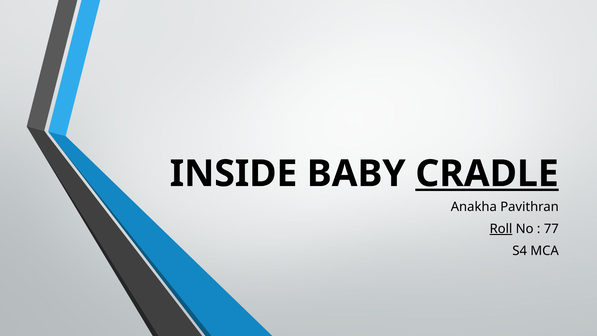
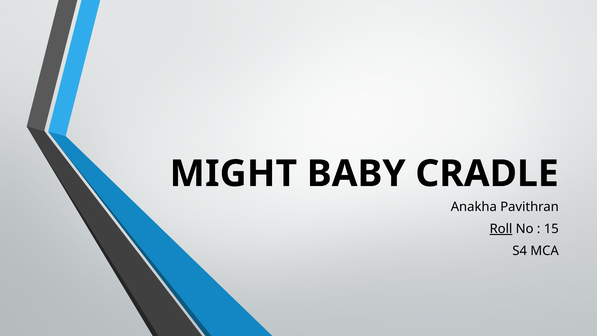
INSIDE: INSIDE -> MIGHT
CRADLE underline: present -> none
77: 77 -> 15
